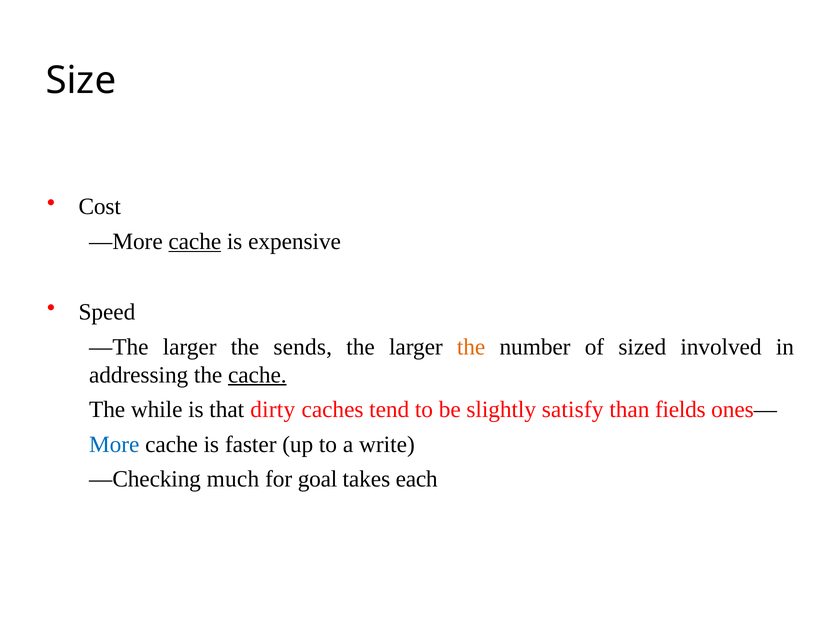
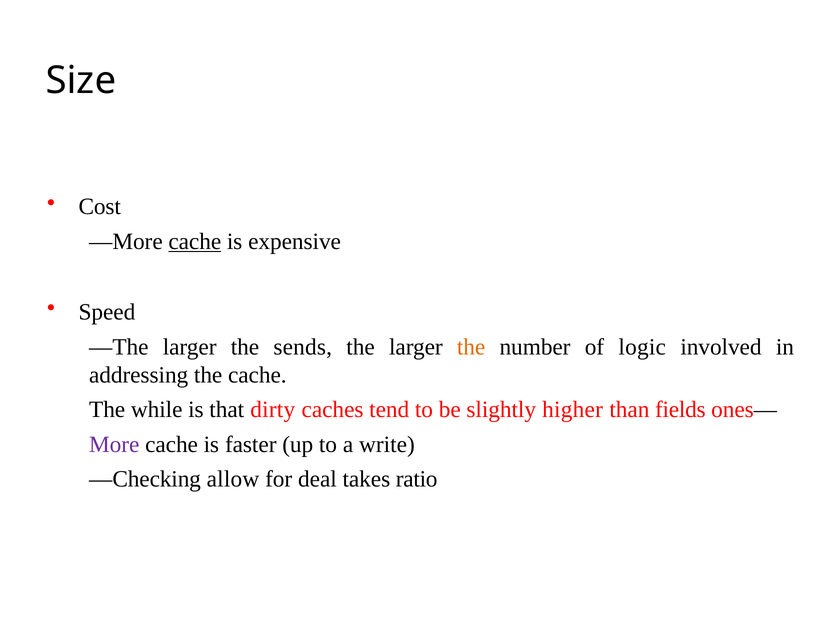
sized: sized -> logic
cache at (257, 374) underline: present -> none
satisfy: satisfy -> higher
More colour: blue -> purple
much: much -> allow
goal: goal -> deal
each: each -> ratio
